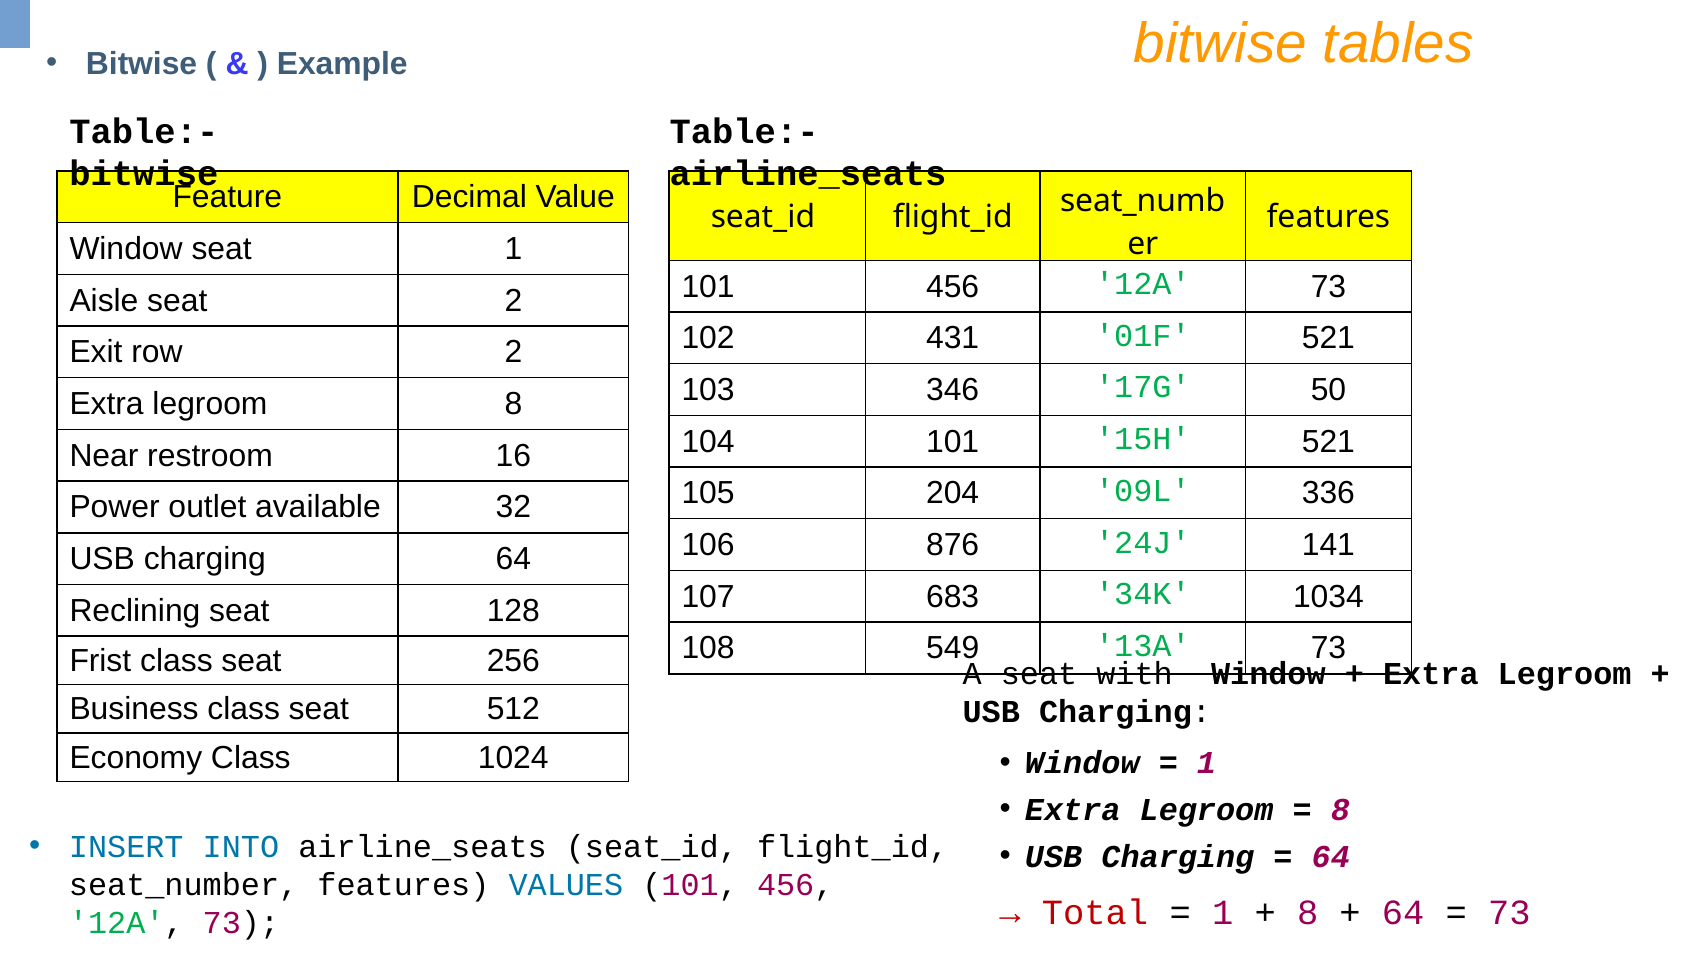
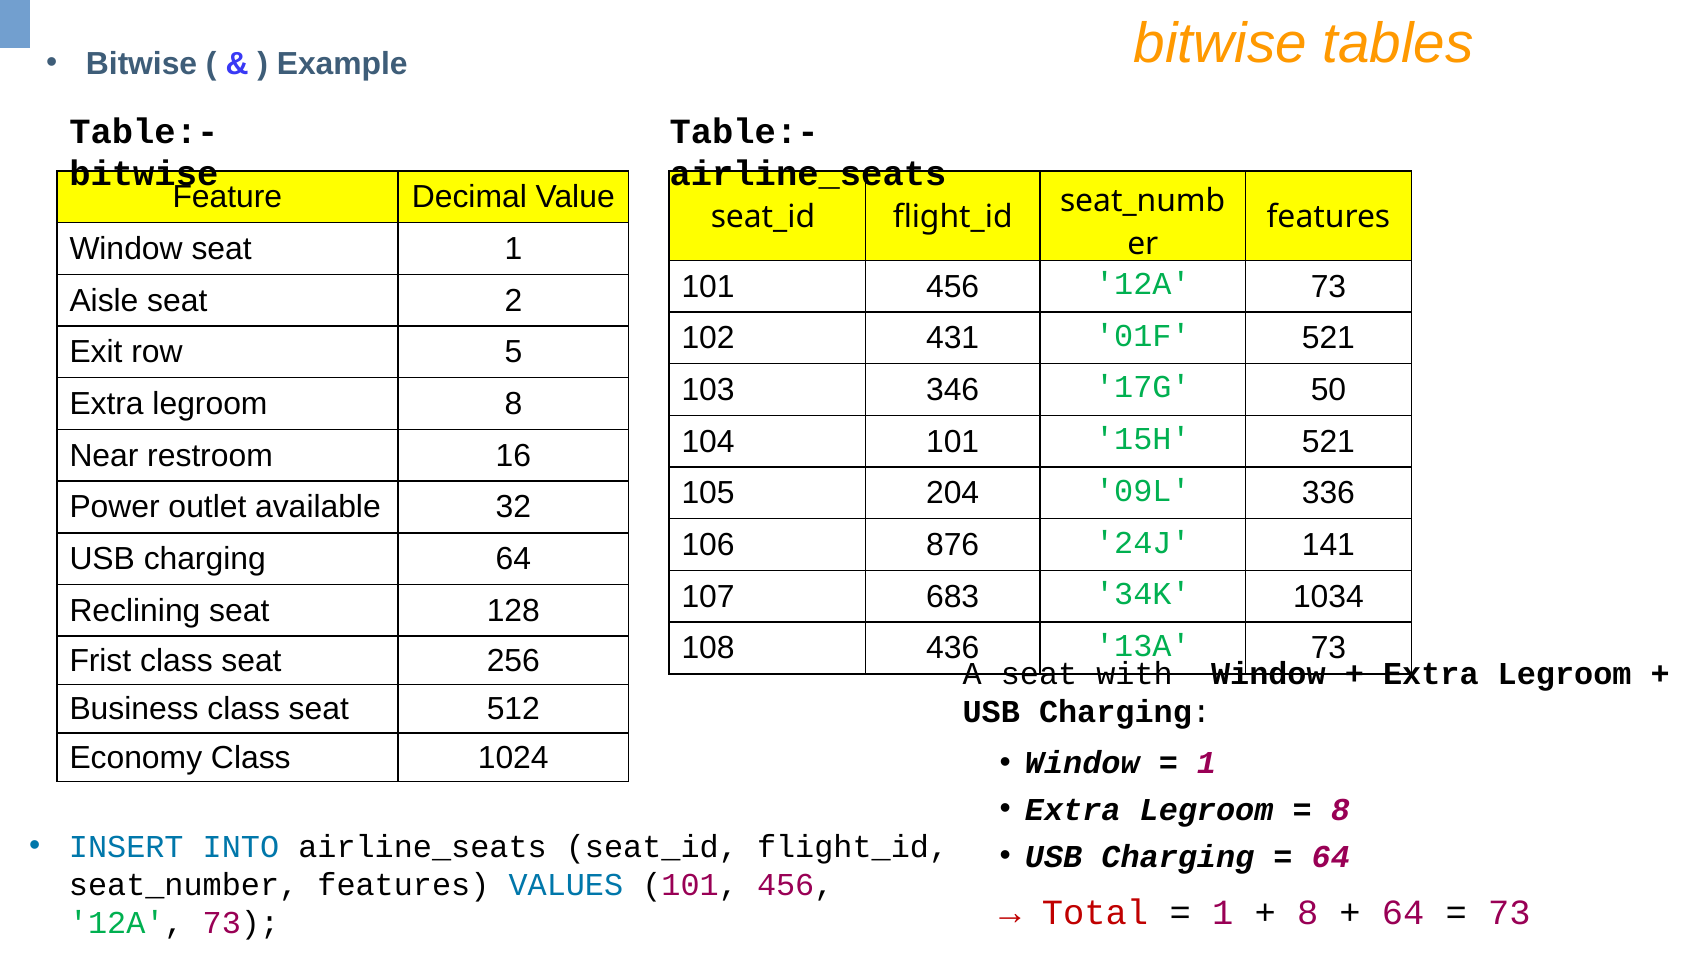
row 2: 2 -> 5
549: 549 -> 436
